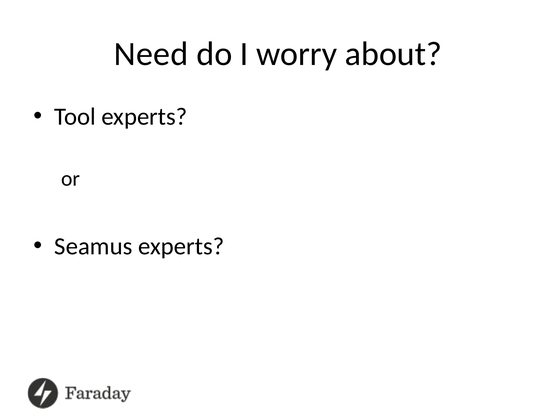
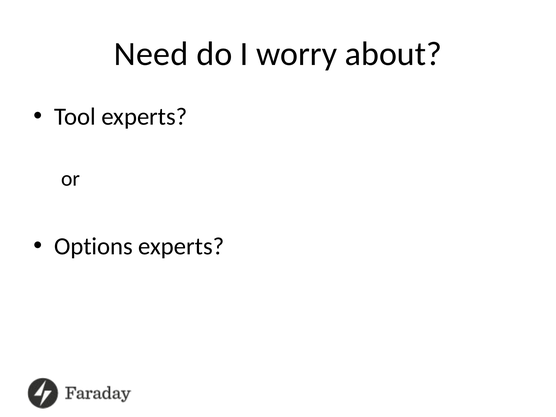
Seamus: Seamus -> Options
